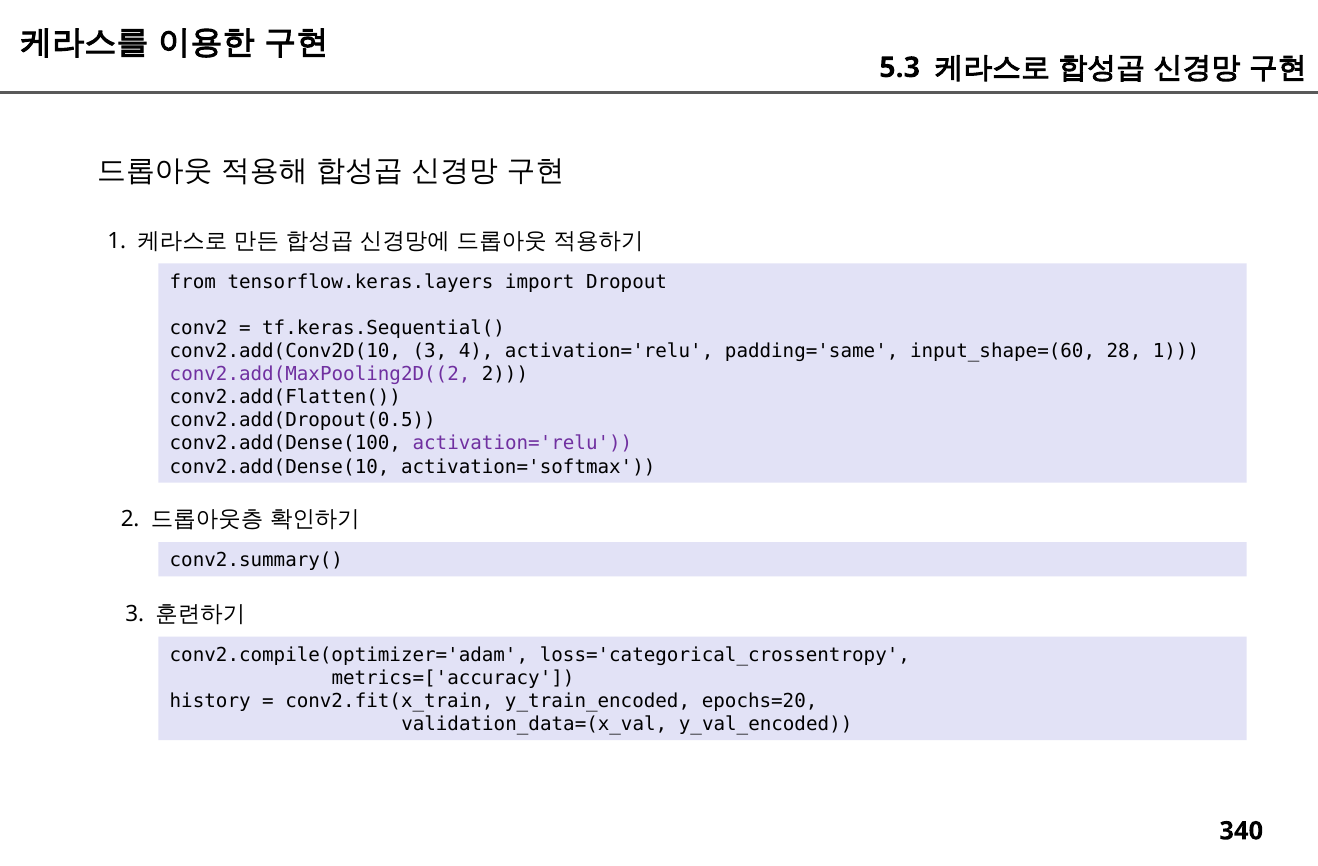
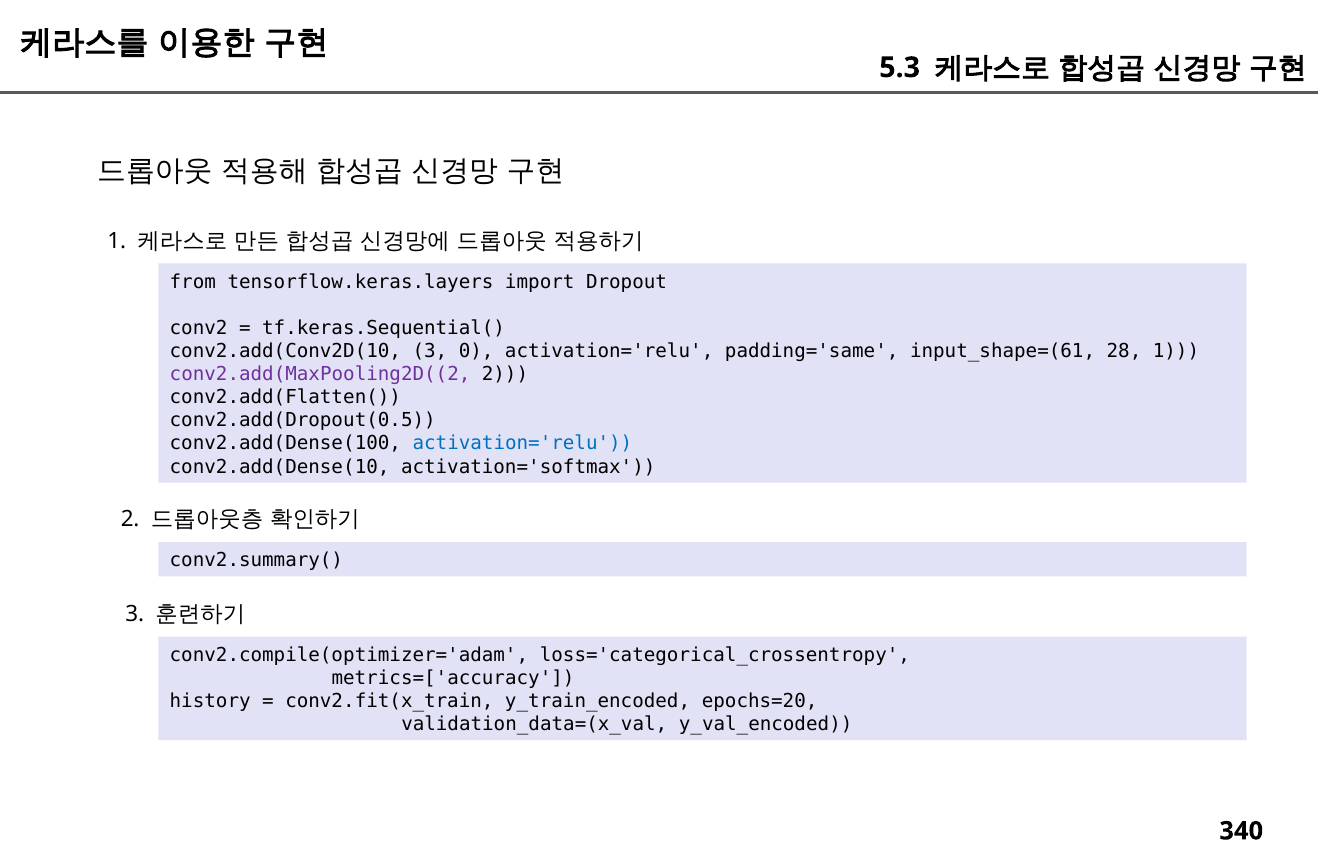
4: 4 -> 0
input_shape=(60: input_shape=(60 -> input_shape=(61
activation='relu at (522, 443) colour: purple -> blue
